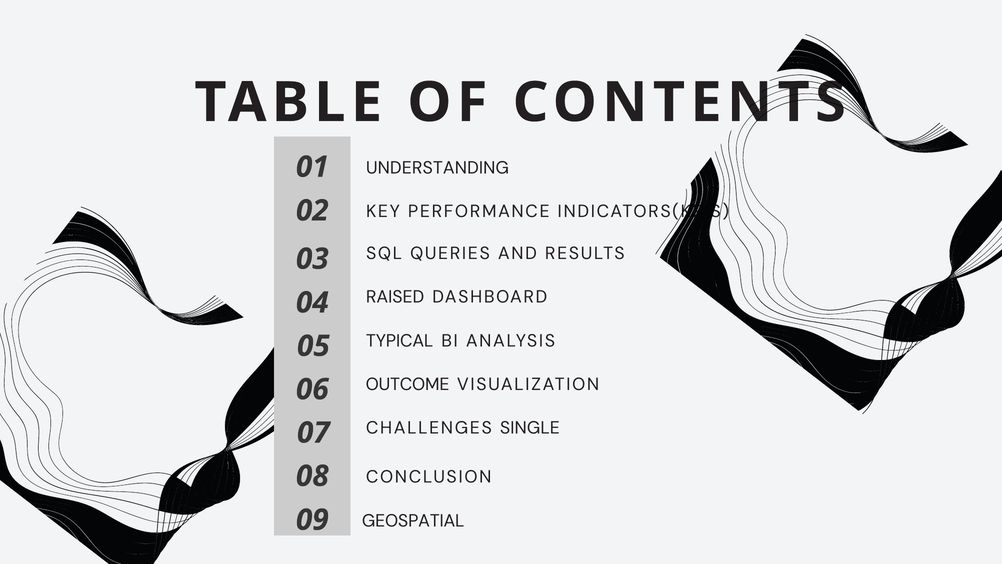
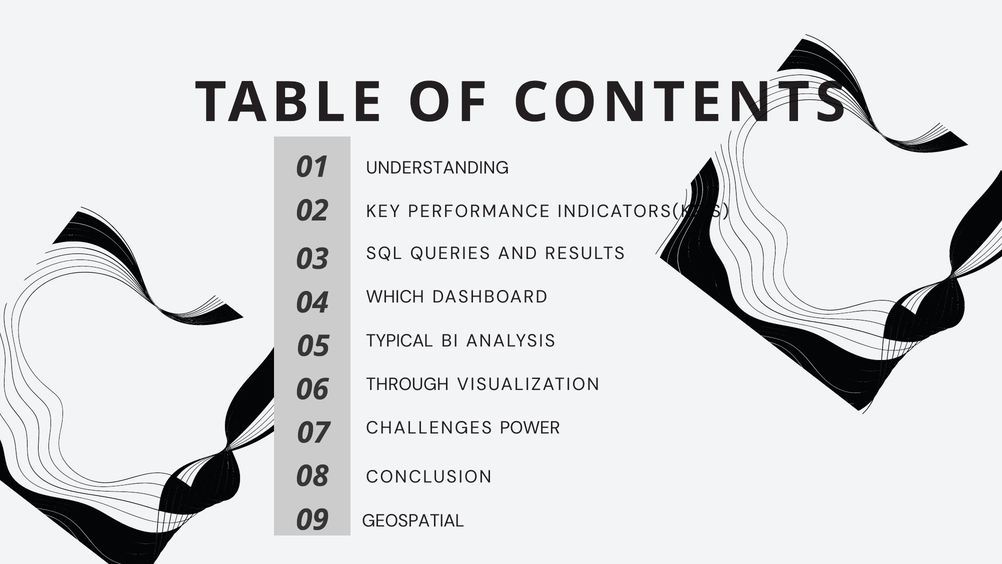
RAISED: RAISED -> WHICH
OUTCOME: OUTCOME -> THROUGH
SINGLE: SINGLE -> POWER
